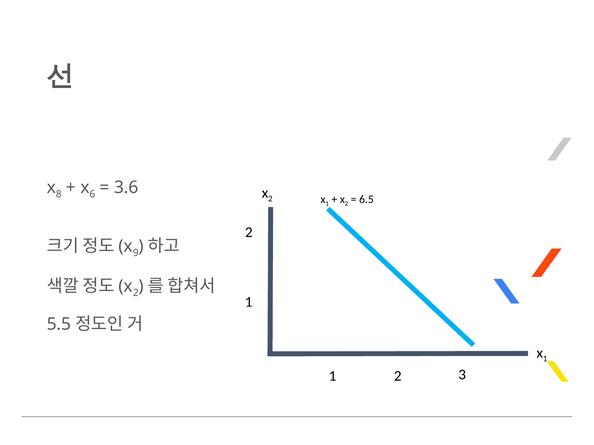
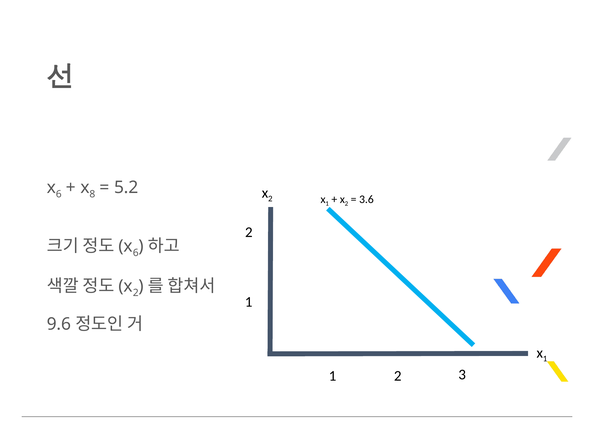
8 at (59, 195): 8 -> 6
6: 6 -> 8
3.6: 3.6 -> 5.2
6.5: 6.5 -> 3.6
9 at (136, 253): 9 -> 6
5.5: 5.5 -> 9.6
